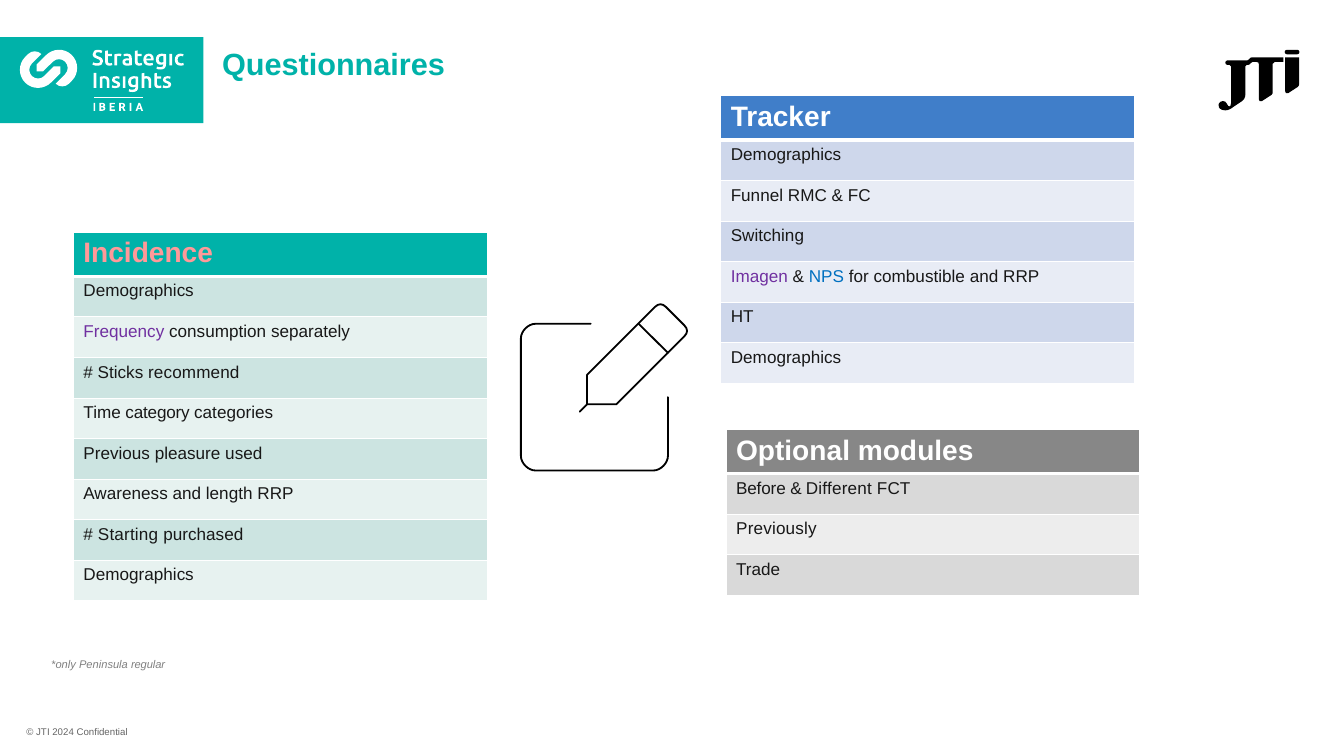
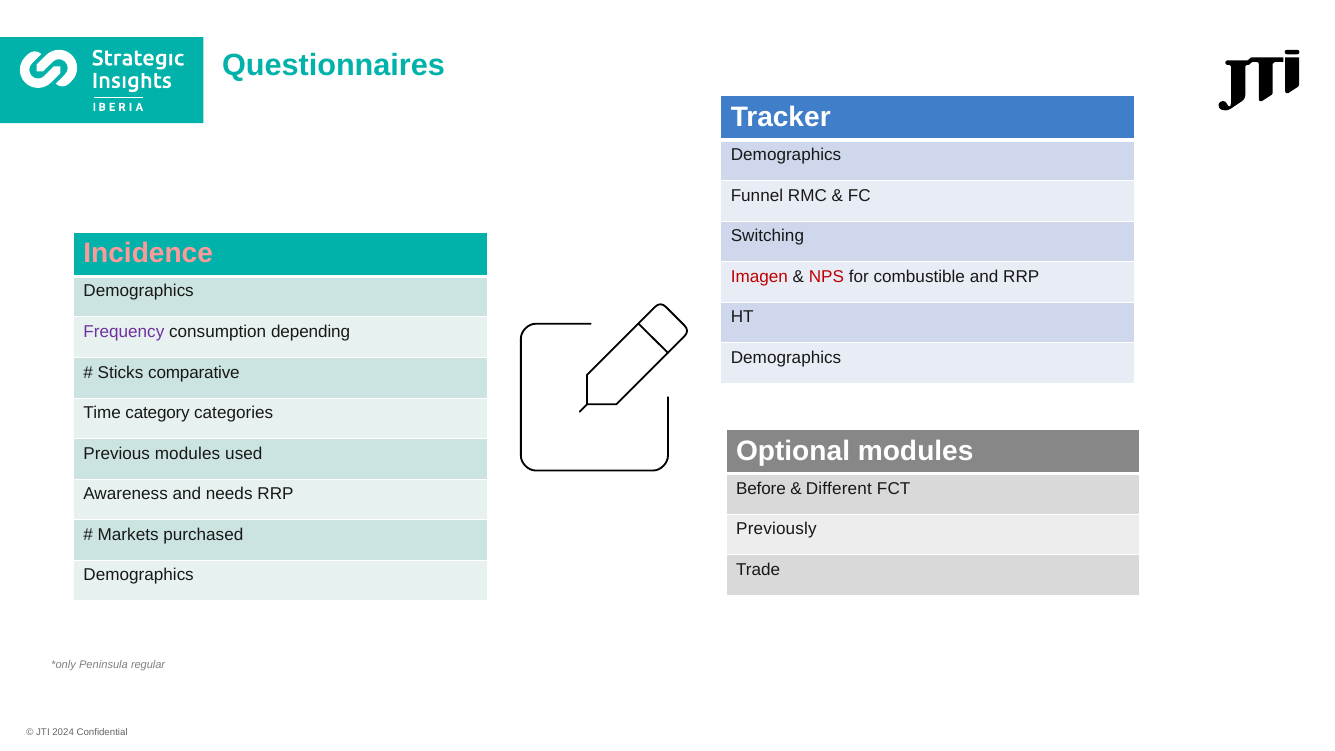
Imagen colour: purple -> red
NPS colour: blue -> red
separately: separately -> depending
recommend: recommend -> comparative
Previous pleasure: pleasure -> modules
length: length -> needs
Starting: Starting -> Markets
